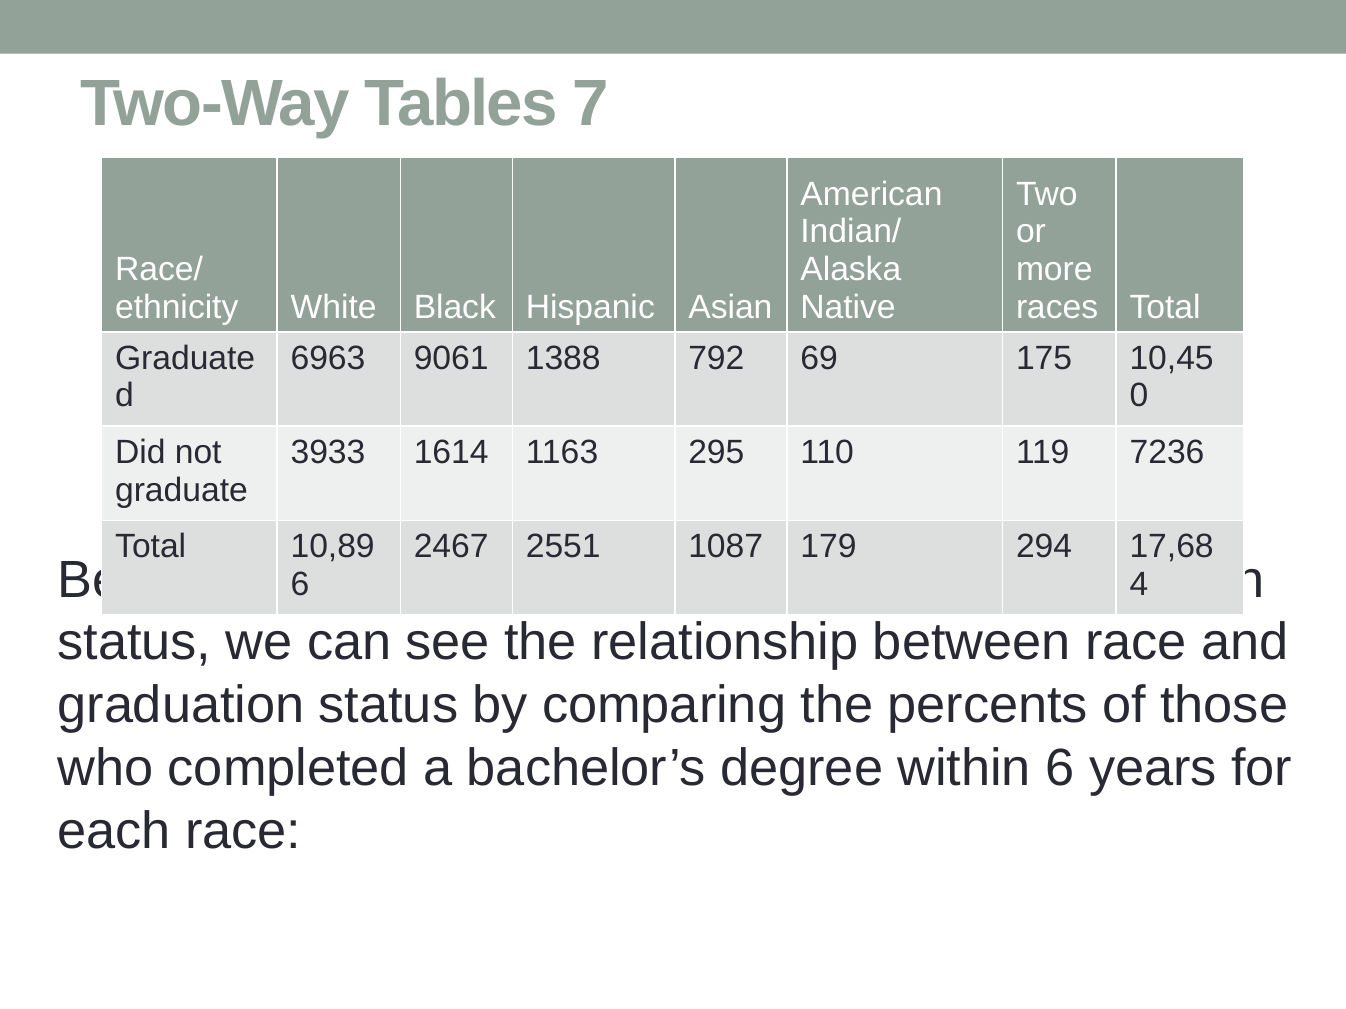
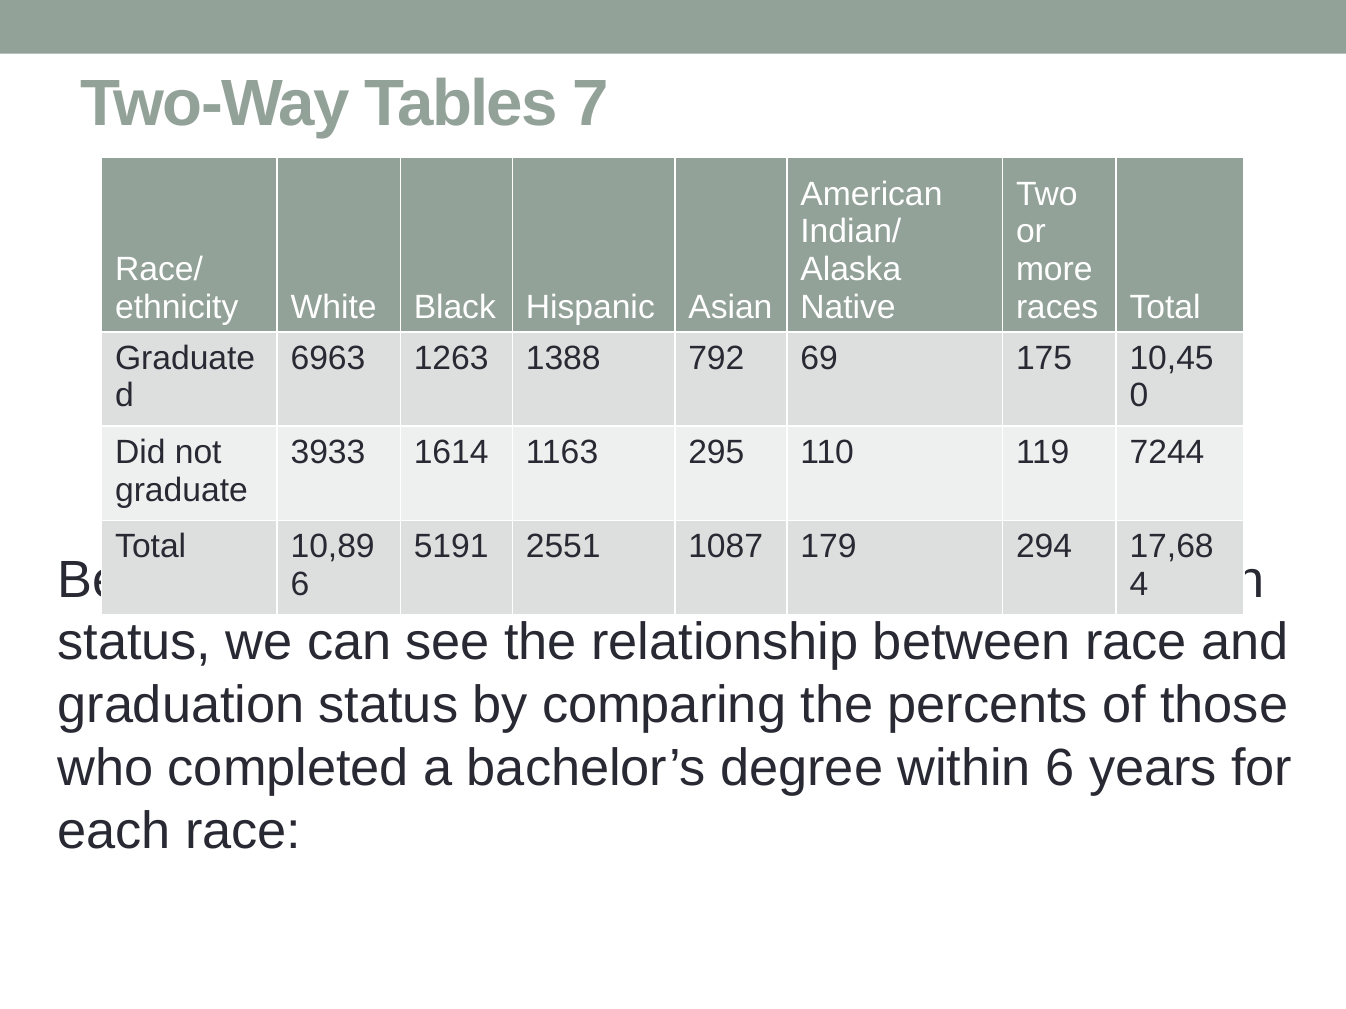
9061: 9061 -> 1263
7236: 7236 -> 7244
2467: 2467 -> 5191
